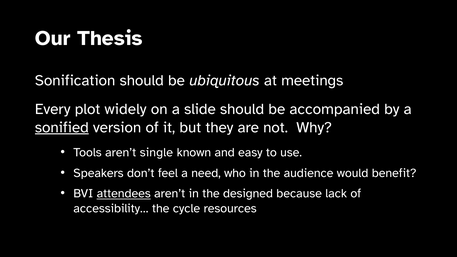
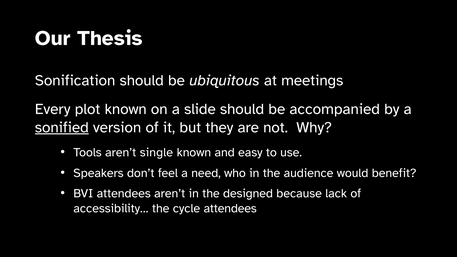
plot widely: widely -> known
attendees at (124, 194) underline: present -> none
cycle resources: resources -> attendees
